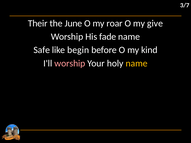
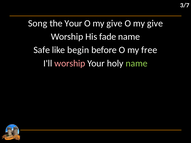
Their: Their -> Song
the June: June -> Your
roar at (115, 23): roar -> give
kind: kind -> free
name at (137, 63) colour: yellow -> light green
